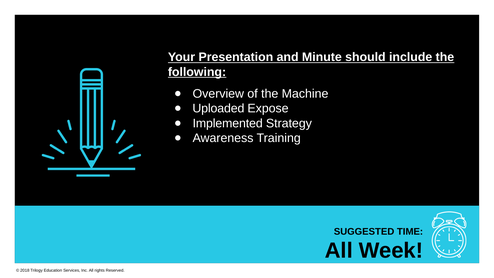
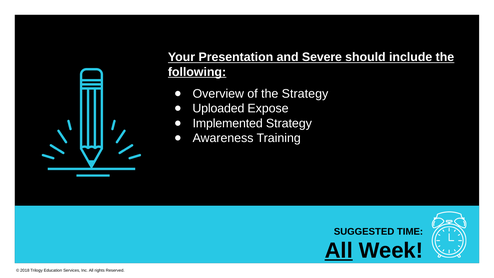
Minute: Minute -> Severe
the Machine: Machine -> Strategy
All at (339, 250) underline: none -> present
